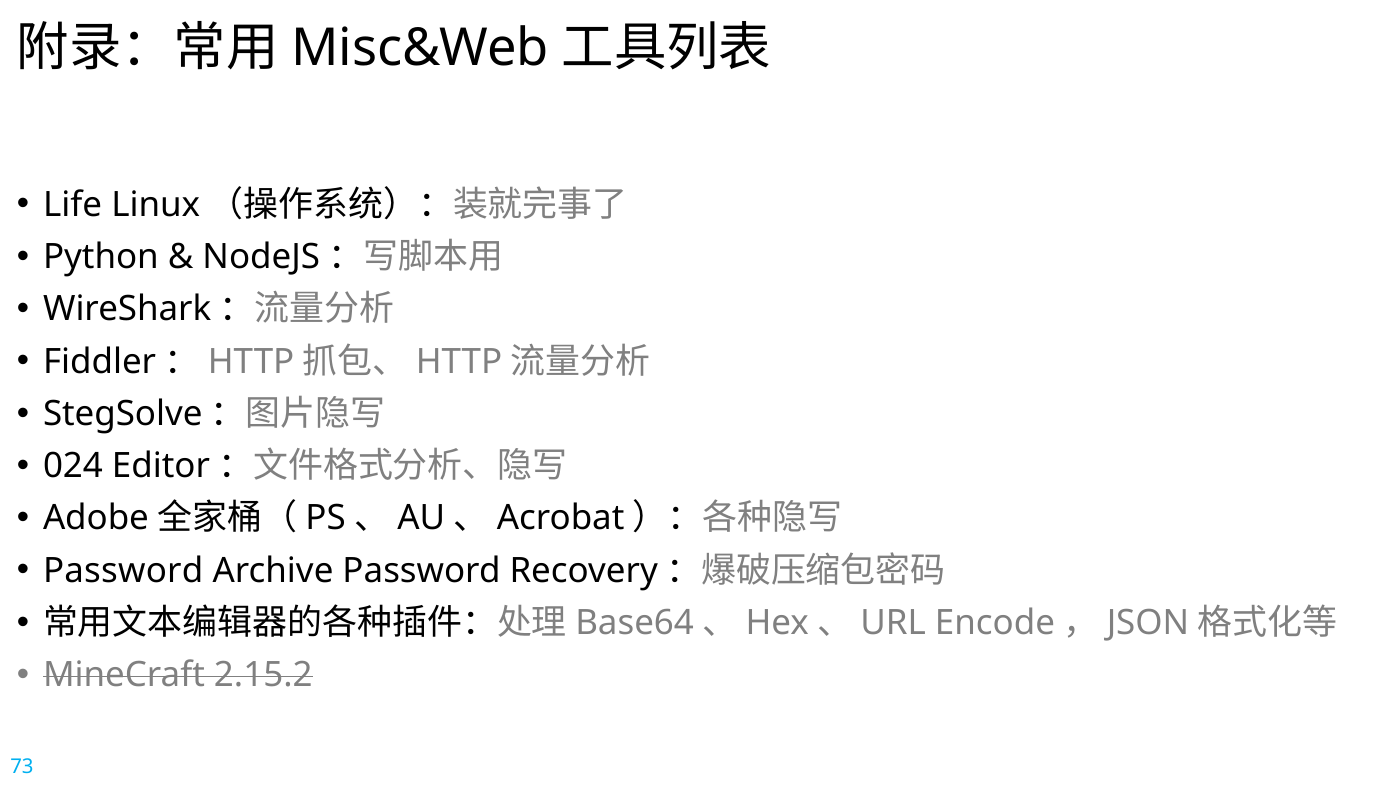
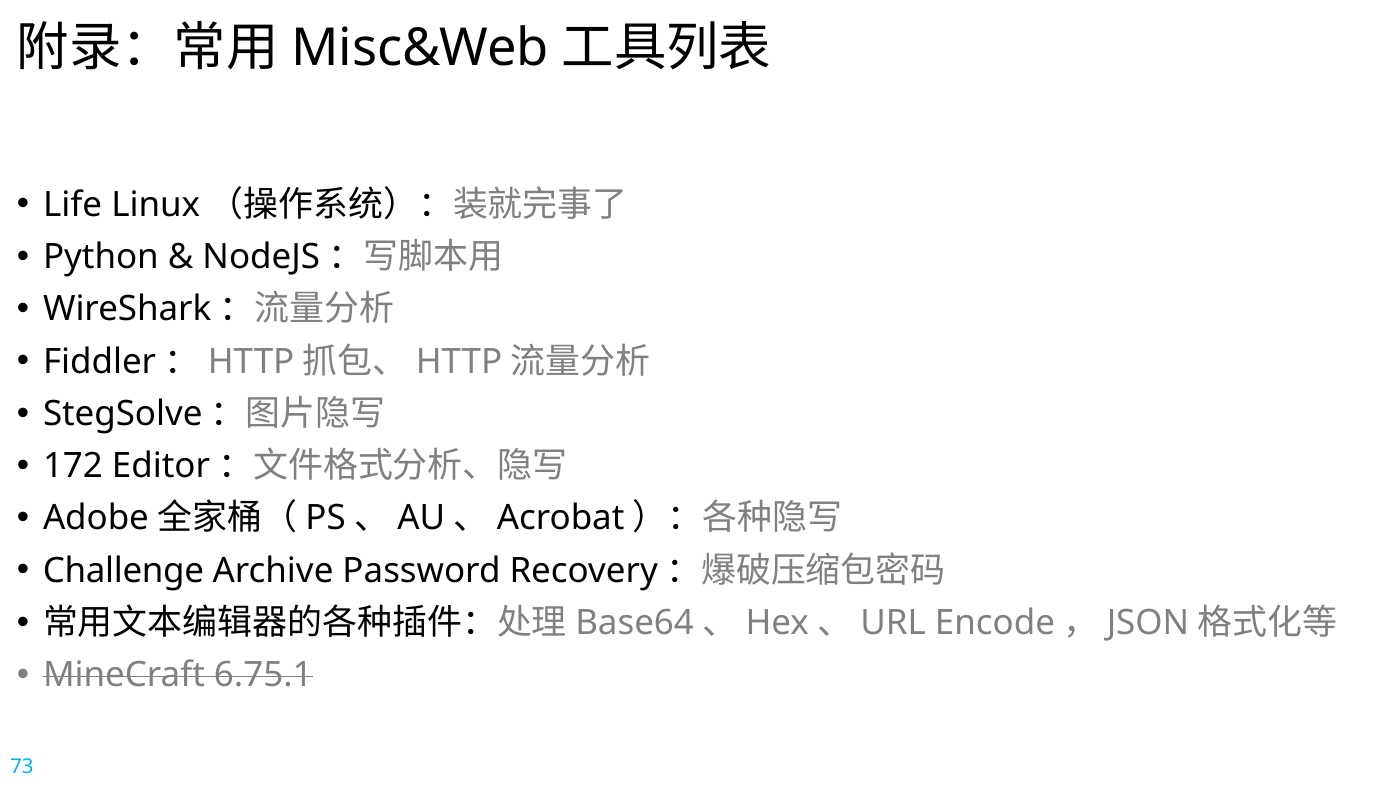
024: 024 -> 172
Password at (123, 571): Password -> Challenge
2.15.2: 2.15.2 -> 6.75.1
